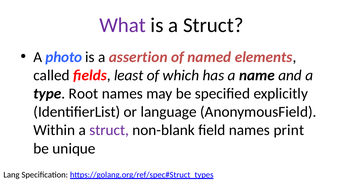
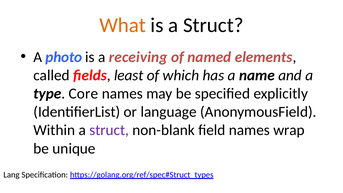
What colour: purple -> orange
assertion: assertion -> receiving
Root: Root -> Core
print: print -> wrap
